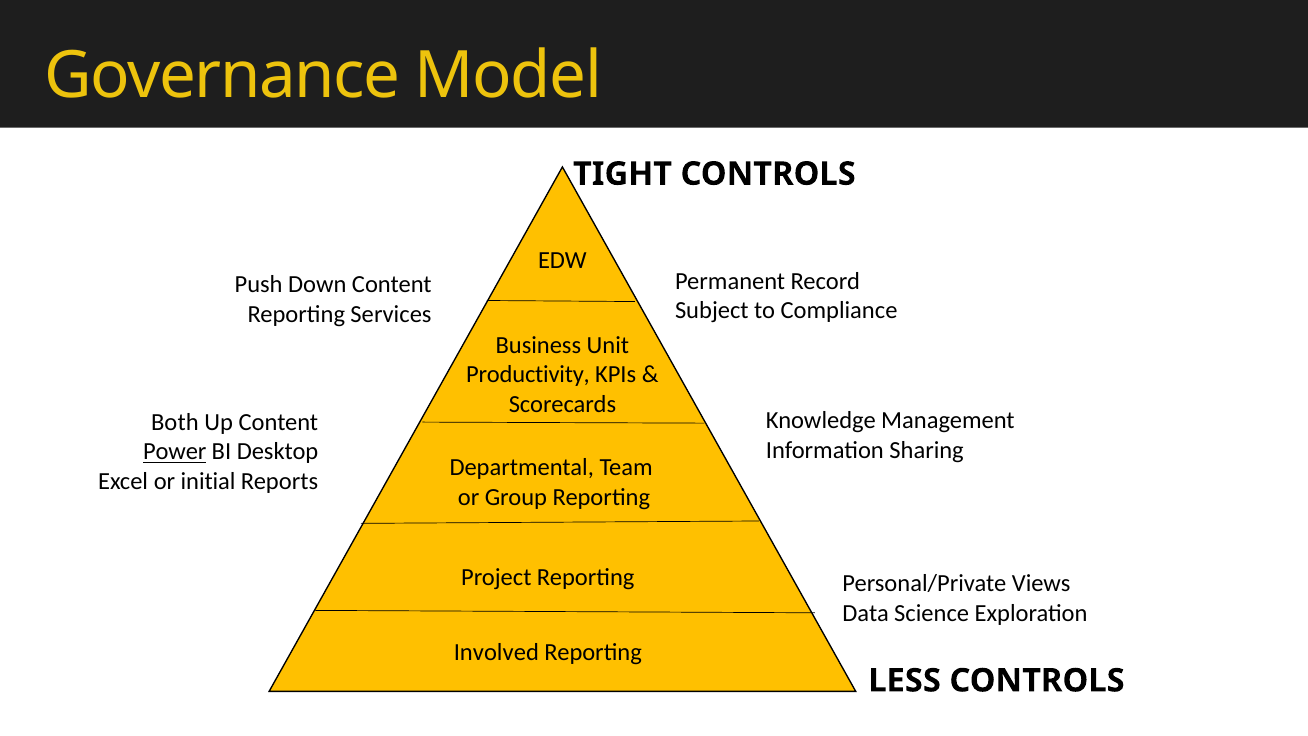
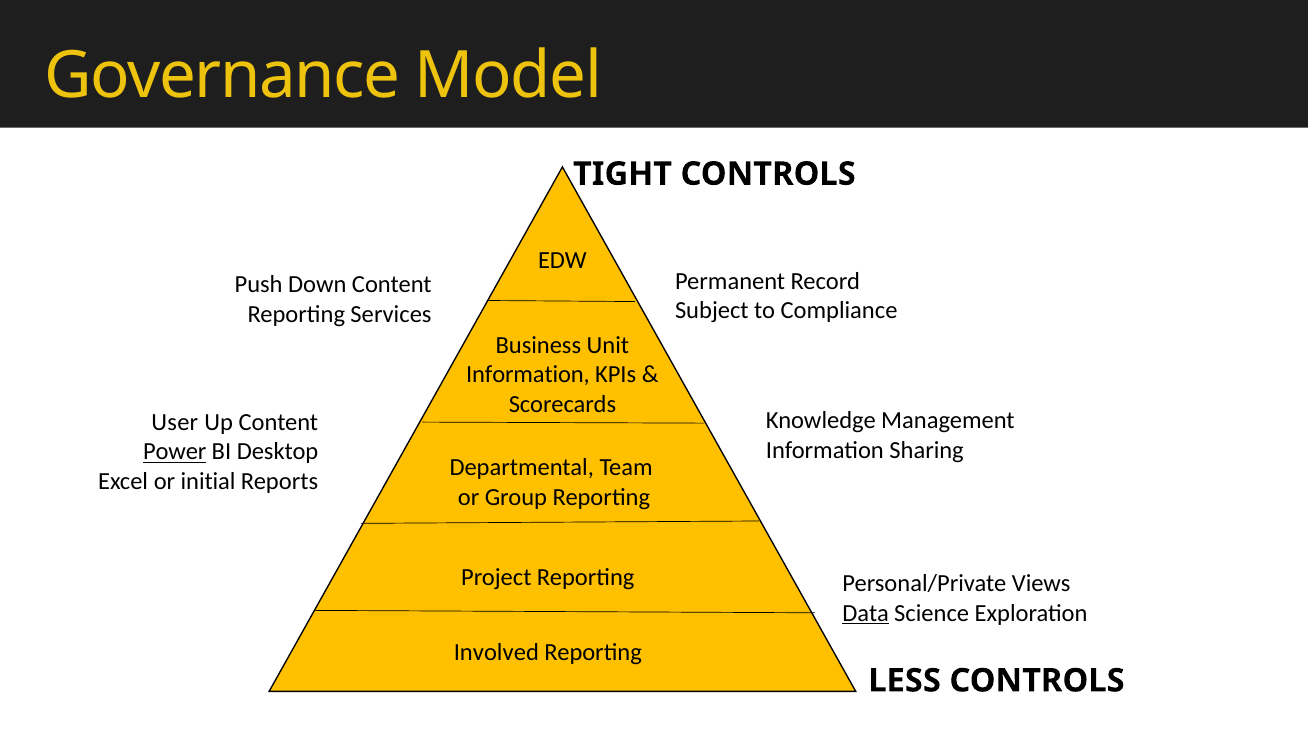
Productivity at (528, 375): Productivity -> Information
Both: Both -> User
Data underline: none -> present
